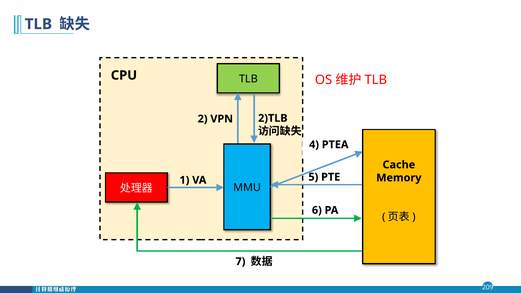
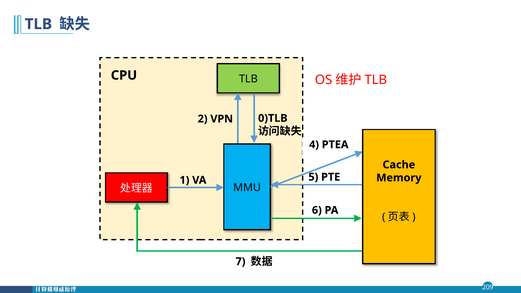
2)TLB: 2)TLB -> 0)TLB
